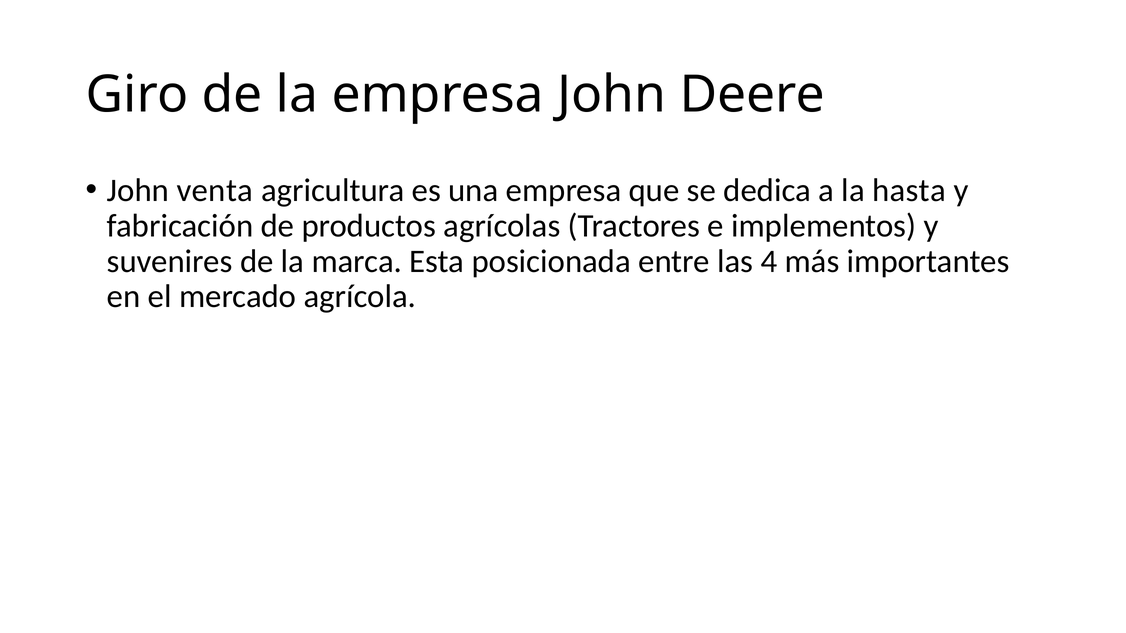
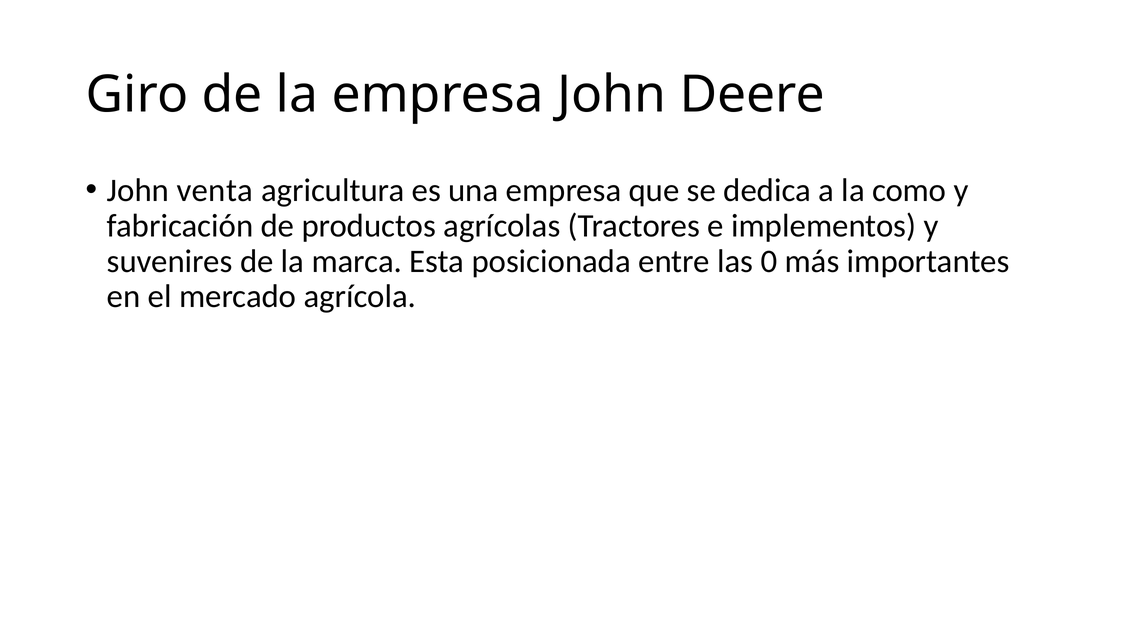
hasta: hasta -> como
4: 4 -> 0
